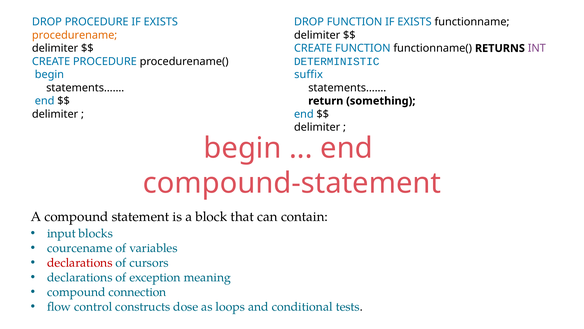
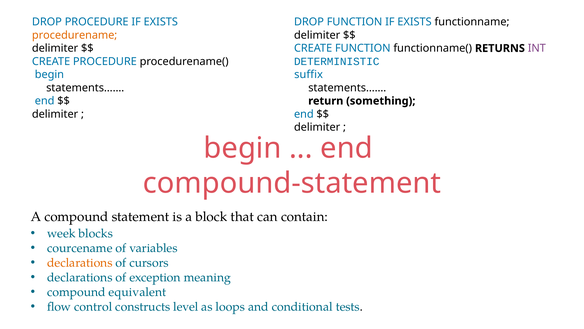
input: input -> week
declarations at (80, 262) colour: red -> orange
connection: connection -> equivalent
dose: dose -> level
